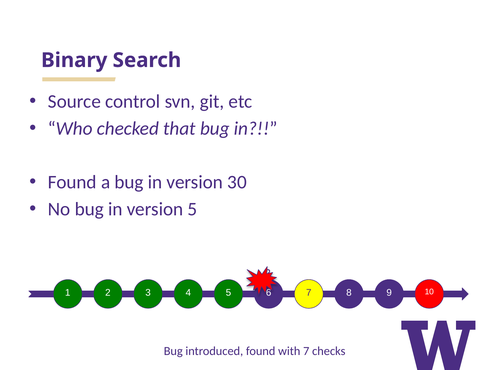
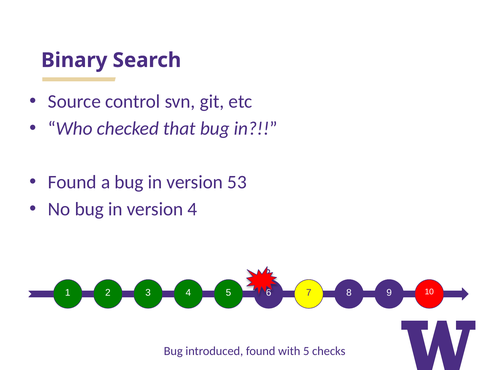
30: 30 -> 53
version 5: 5 -> 4
with 7: 7 -> 5
